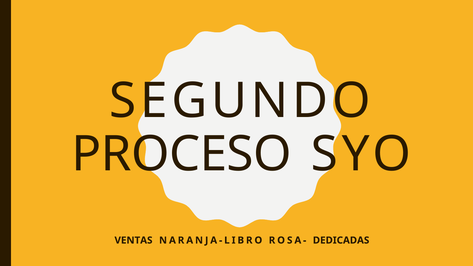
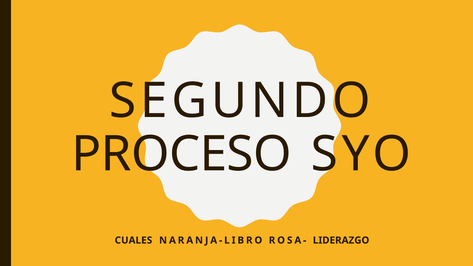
VENTAS: VENTAS -> CUALES
DEDICADAS: DEDICADAS -> LIDERAZGO
